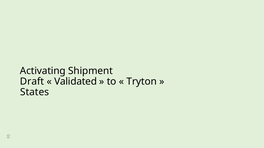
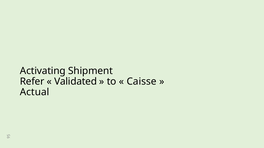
Draft: Draft -> Refer
Tryton: Tryton -> Caisse
States: States -> Actual
